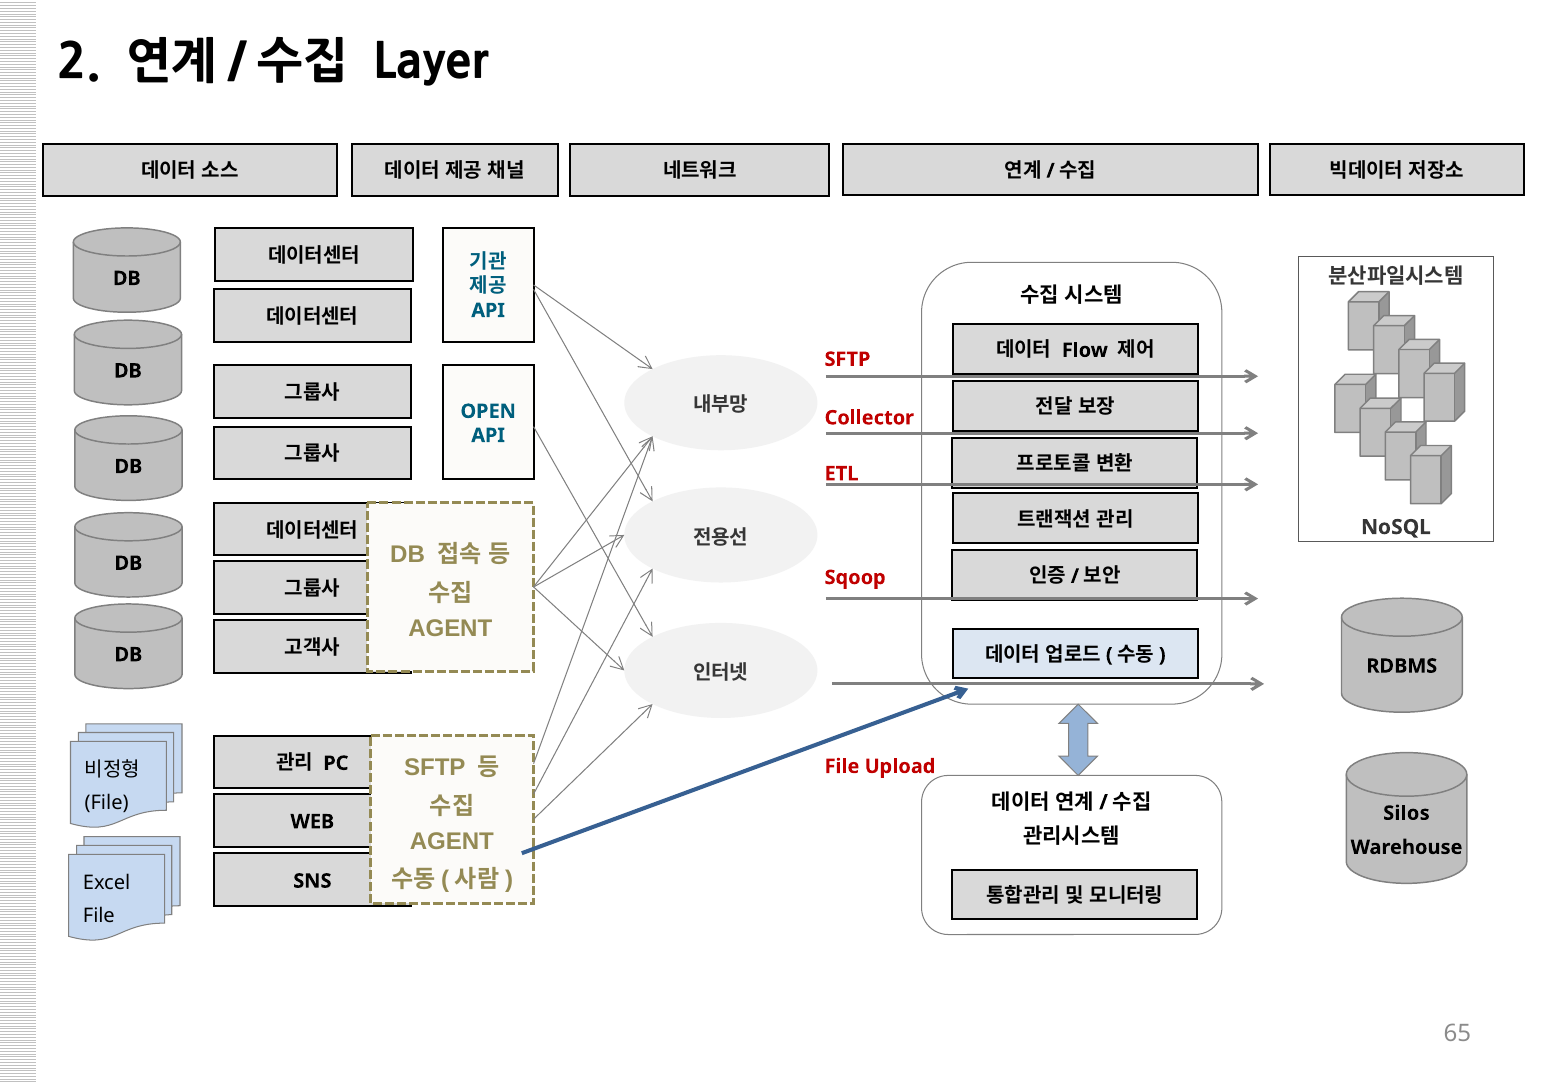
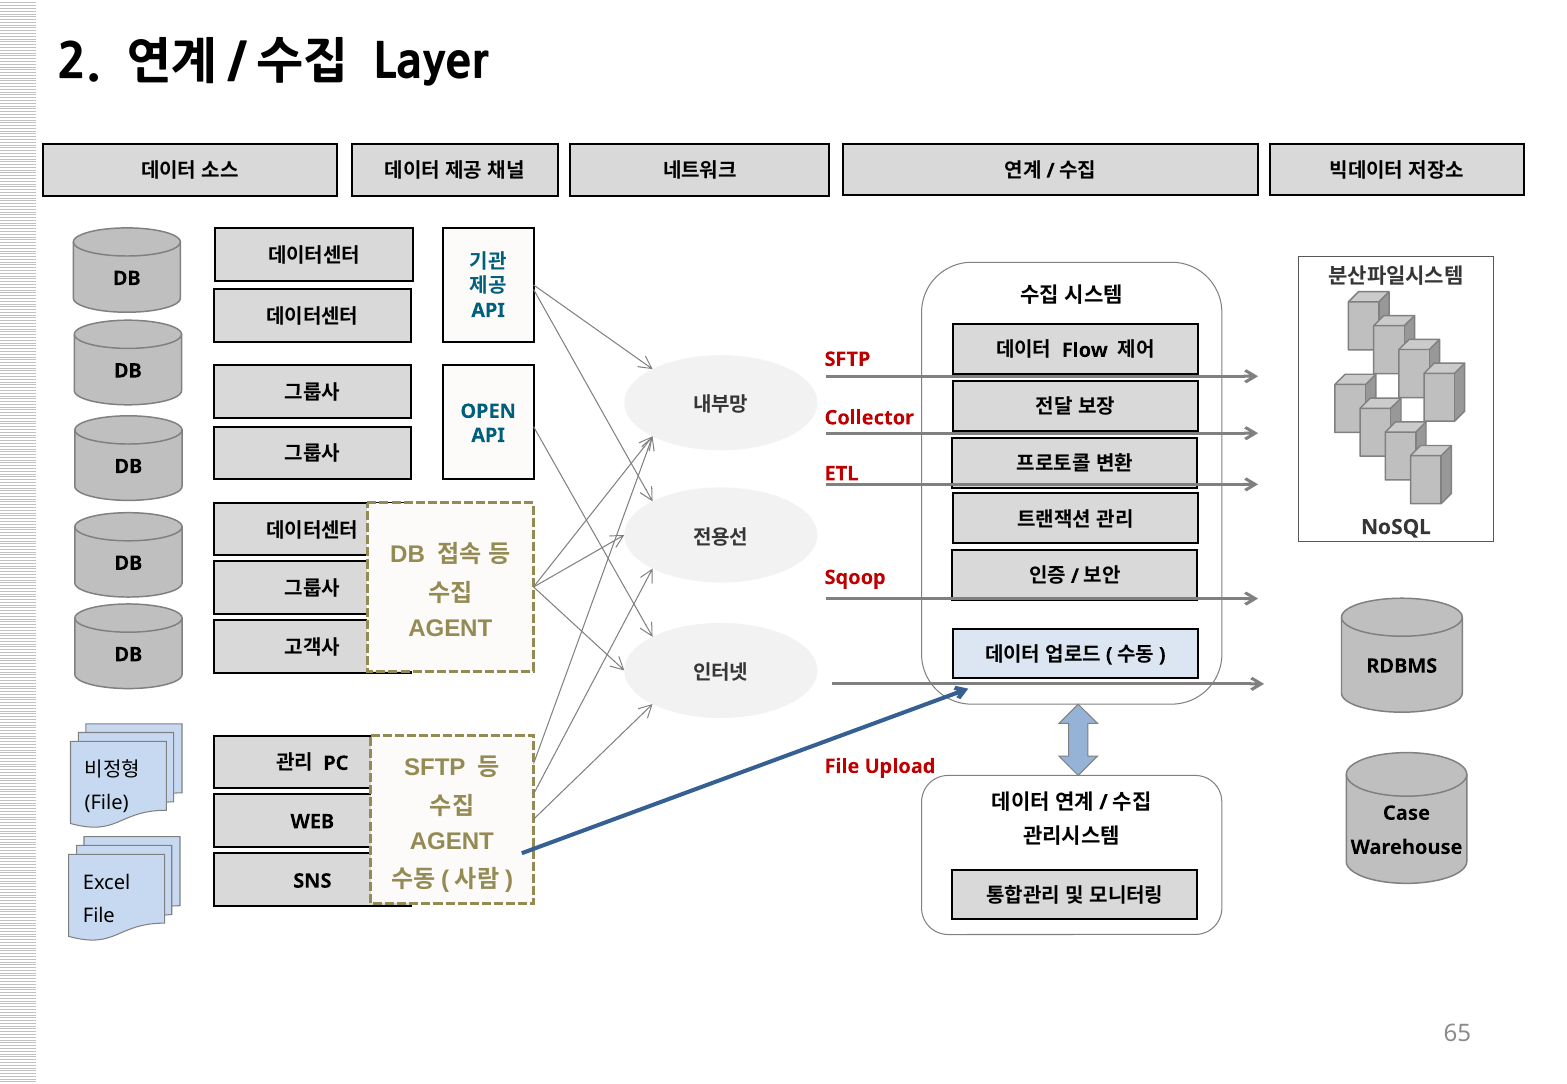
Silos: Silos -> Case
